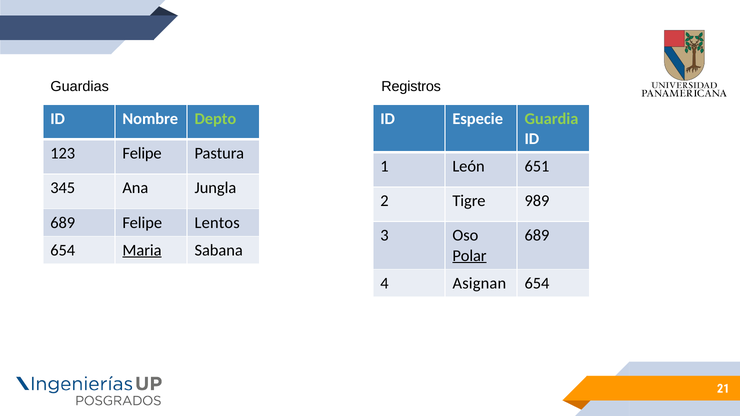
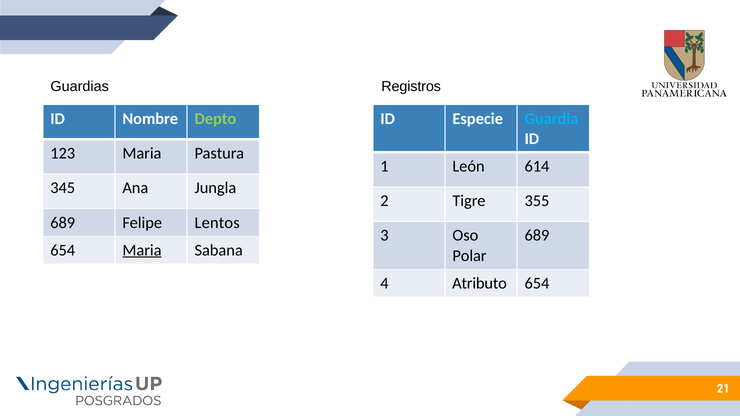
Guardia colour: light green -> light blue
123 Felipe: Felipe -> Maria
651: 651 -> 614
989: 989 -> 355
Polar underline: present -> none
Asignan: Asignan -> Atributo
